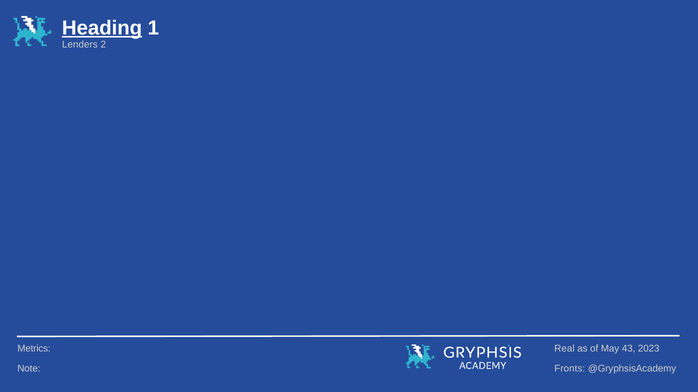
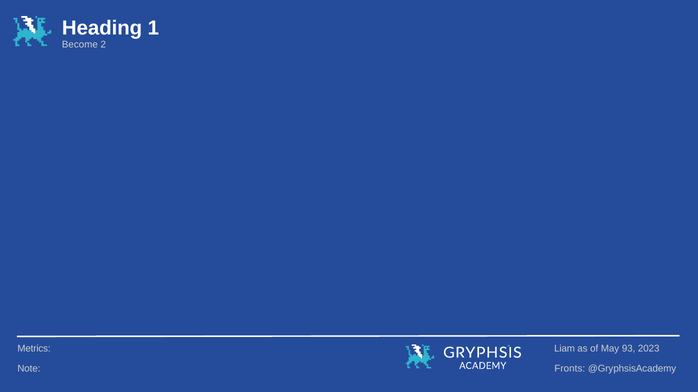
Heading underline: present -> none
Lenders: Lenders -> Become
Real: Real -> Liam
43: 43 -> 93
